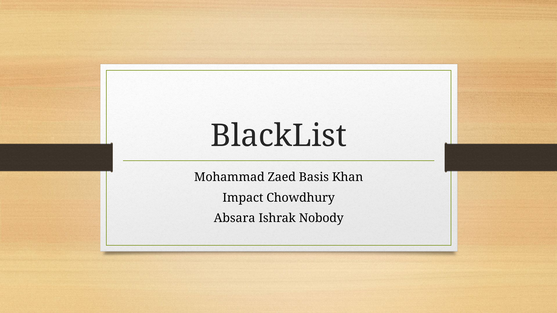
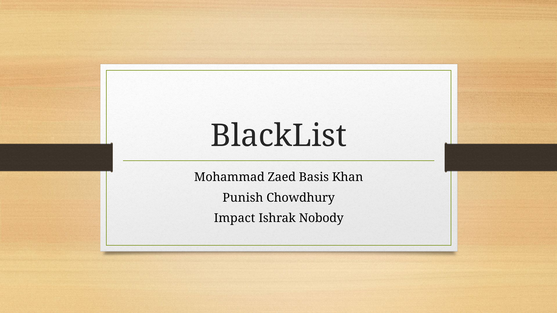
Impact: Impact -> Punish
Absara: Absara -> Impact
